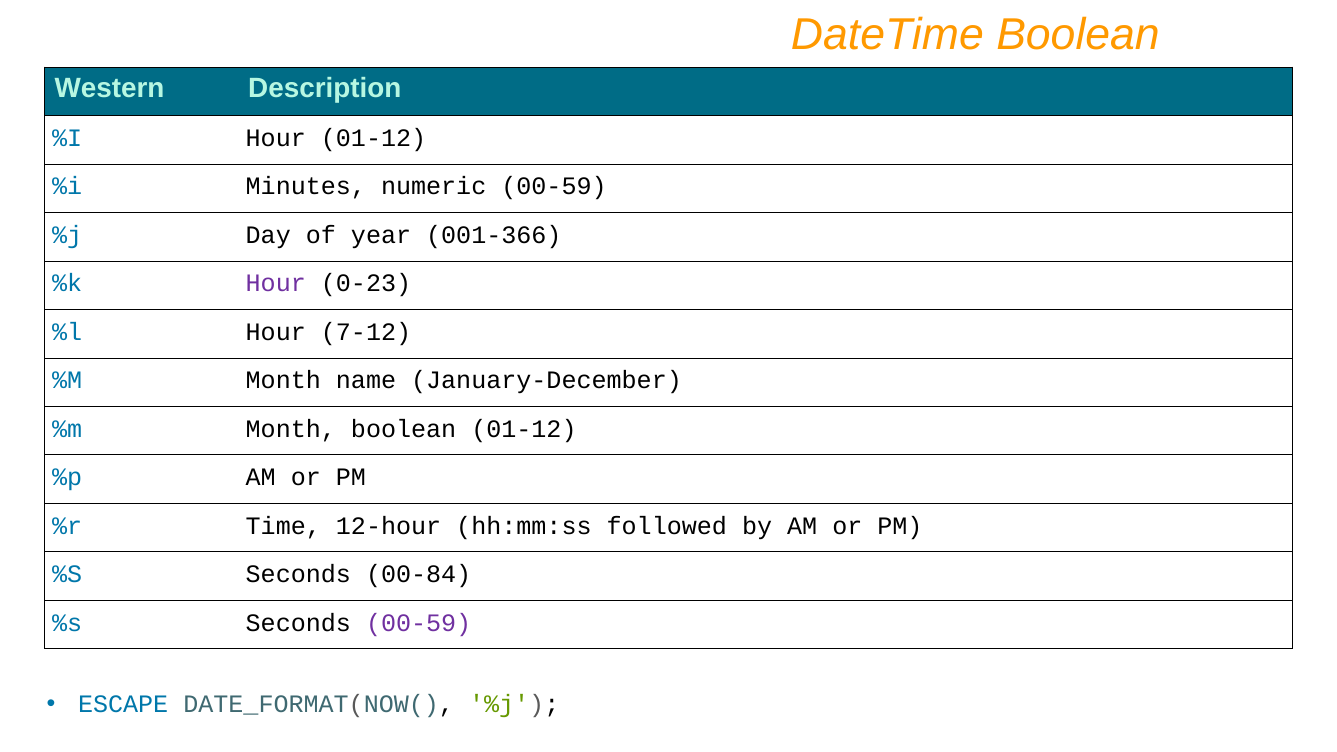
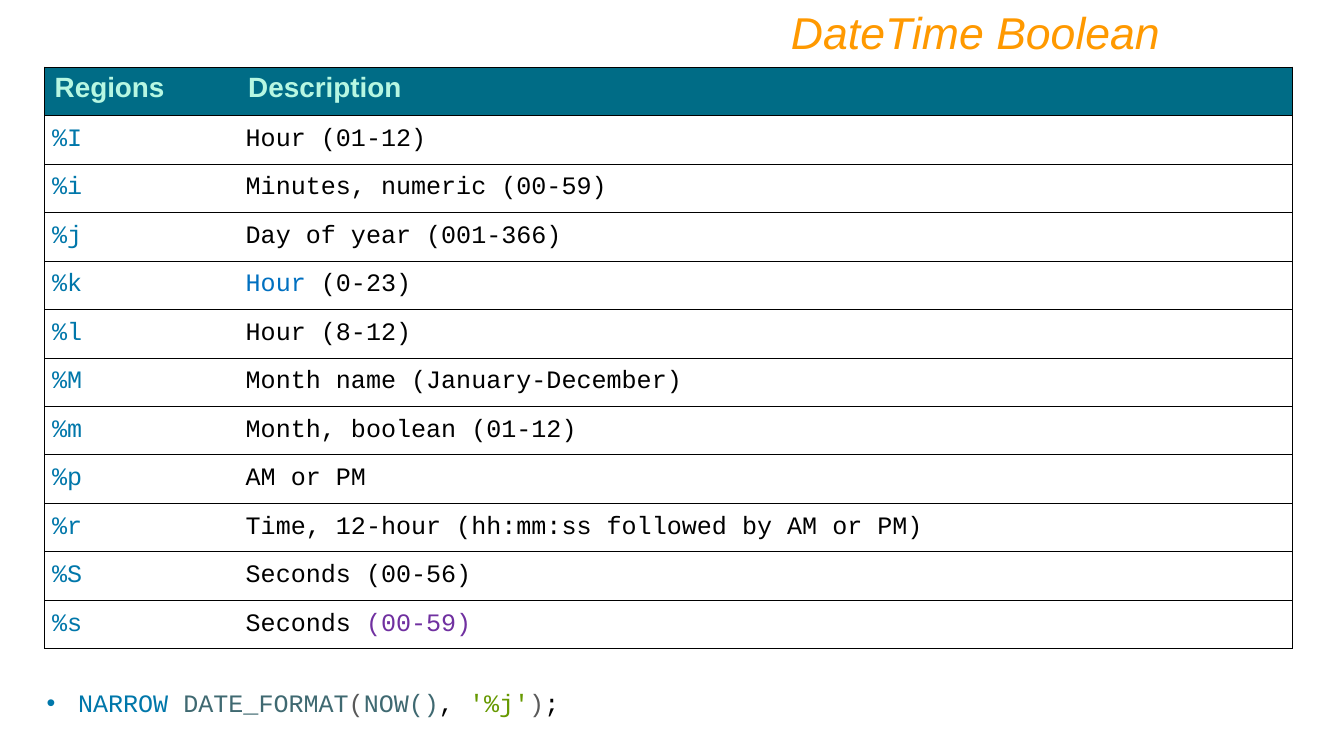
Western: Western -> Regions
Hour at (276, 284) colour: purple -> blue
7-12: 7-12 -> 8-12
00-84: 00-84 -> 00-56
ESCAPE: ESCAPE -> NARROW
